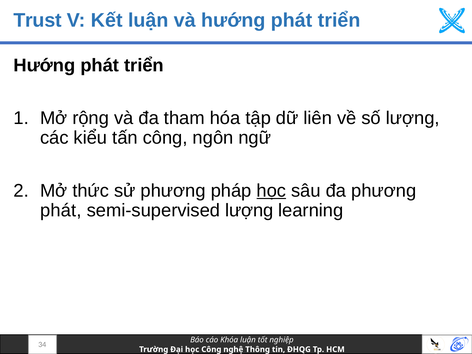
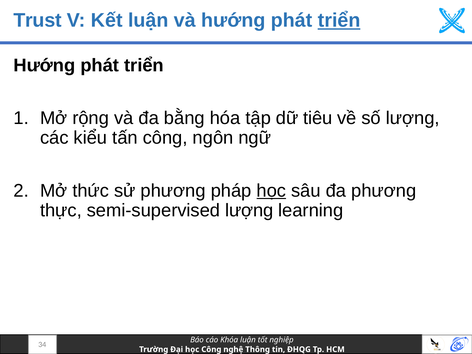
triển at (339, 20) underline: none -> present
tham: tham -> bằng
liên: liên -> tiêu
phát at (61, 210): phát -> thực
